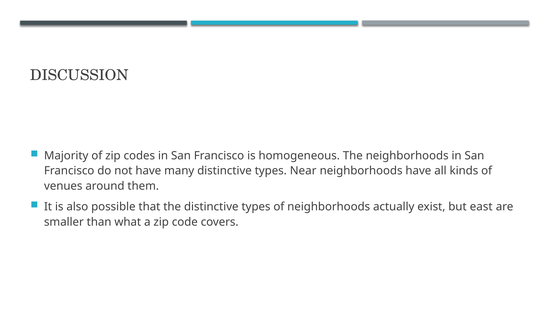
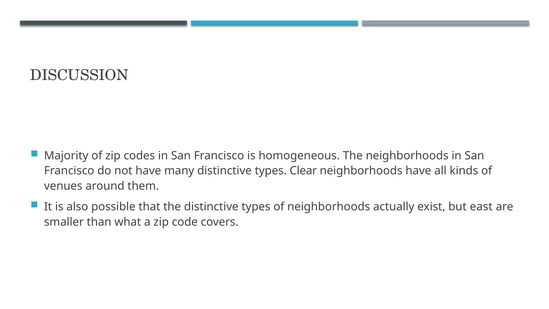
Near: Near -> Clear
